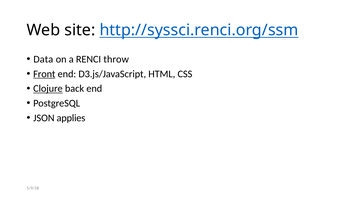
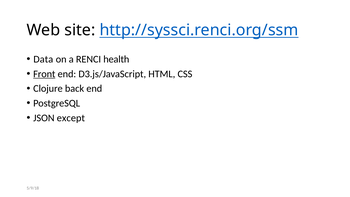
throw: throw -> health
Clojure underline: present -> none
applies: applies -> except
